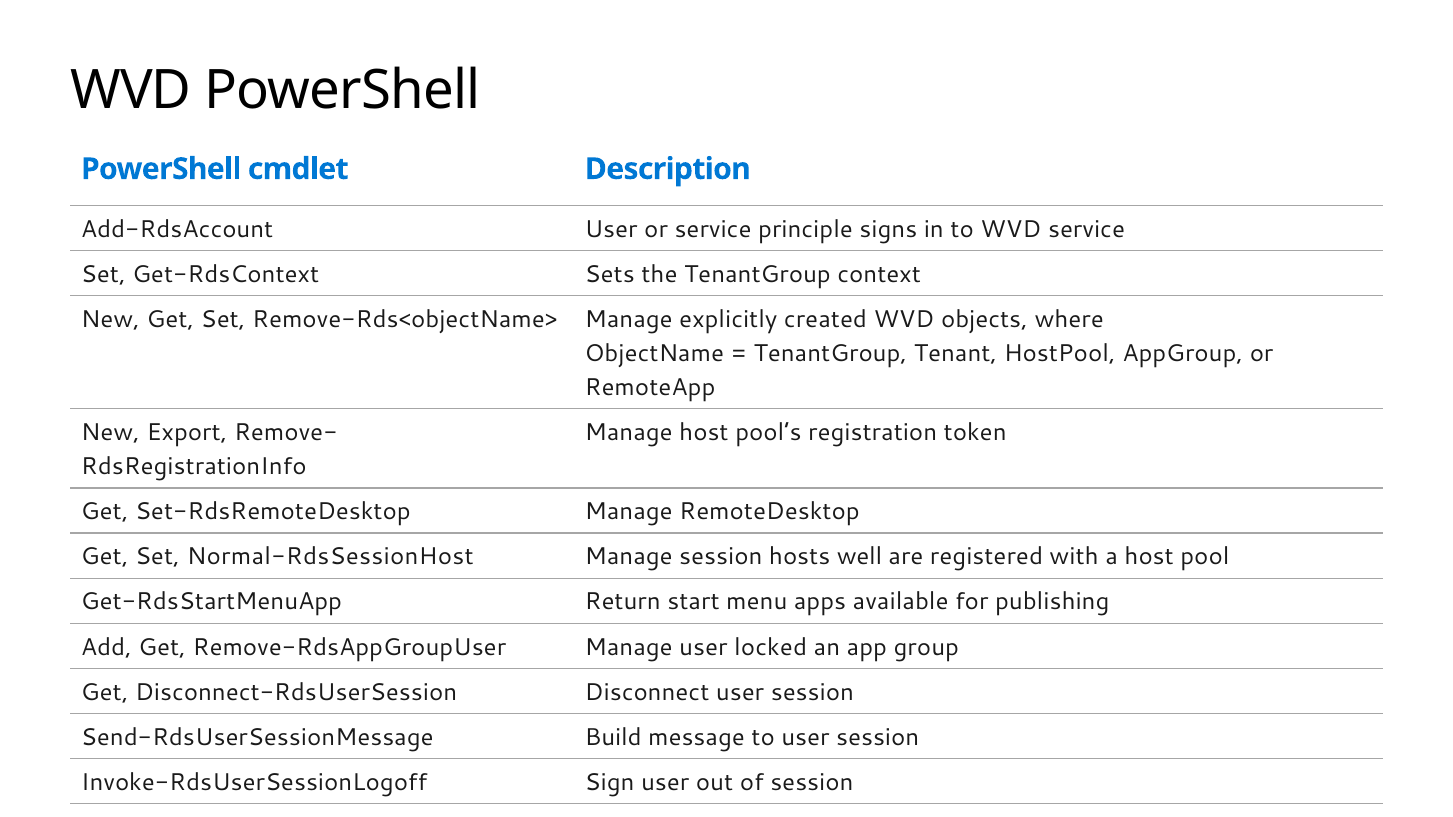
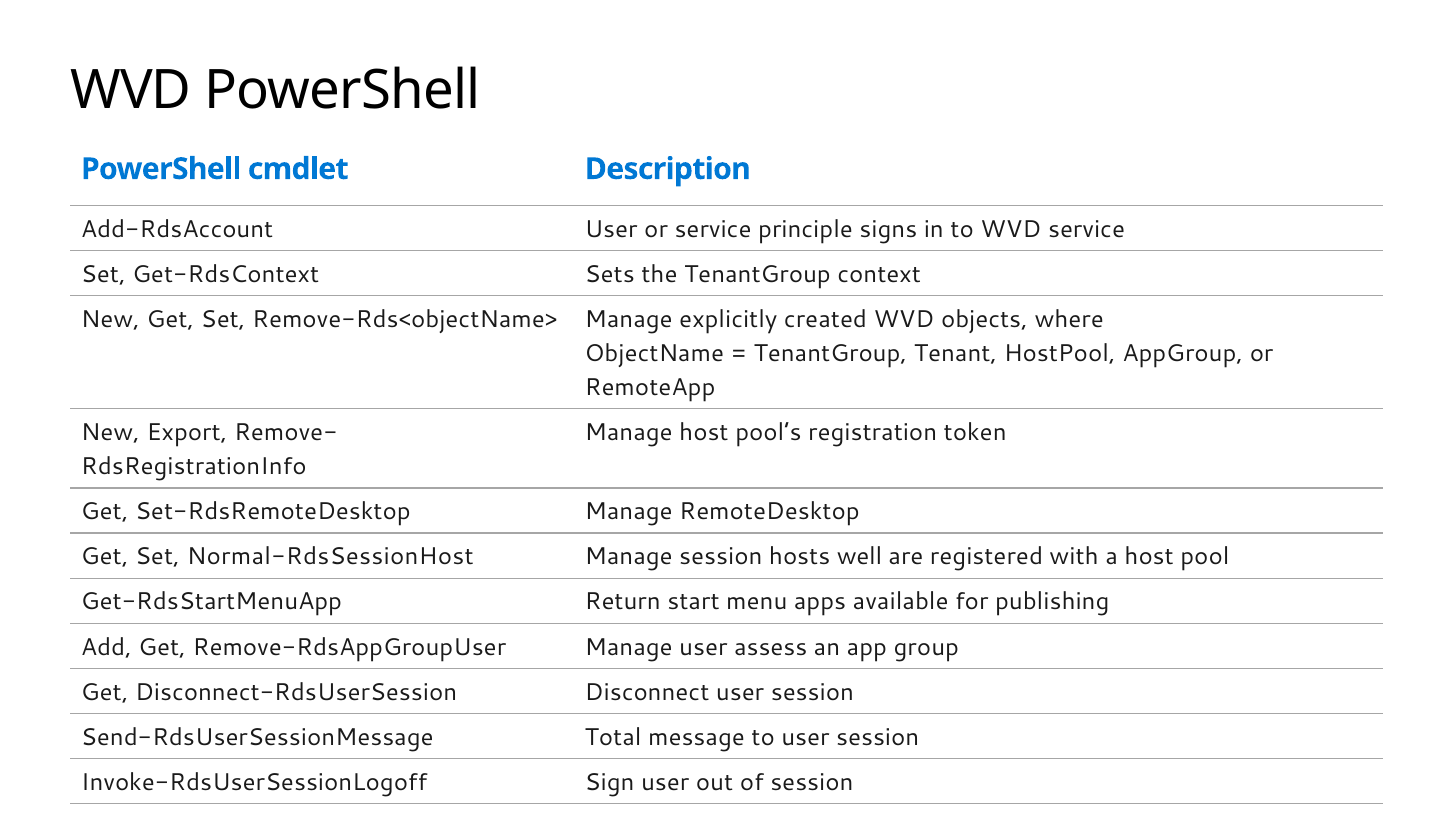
locked: locked -> assess
Build: Build -> Total
